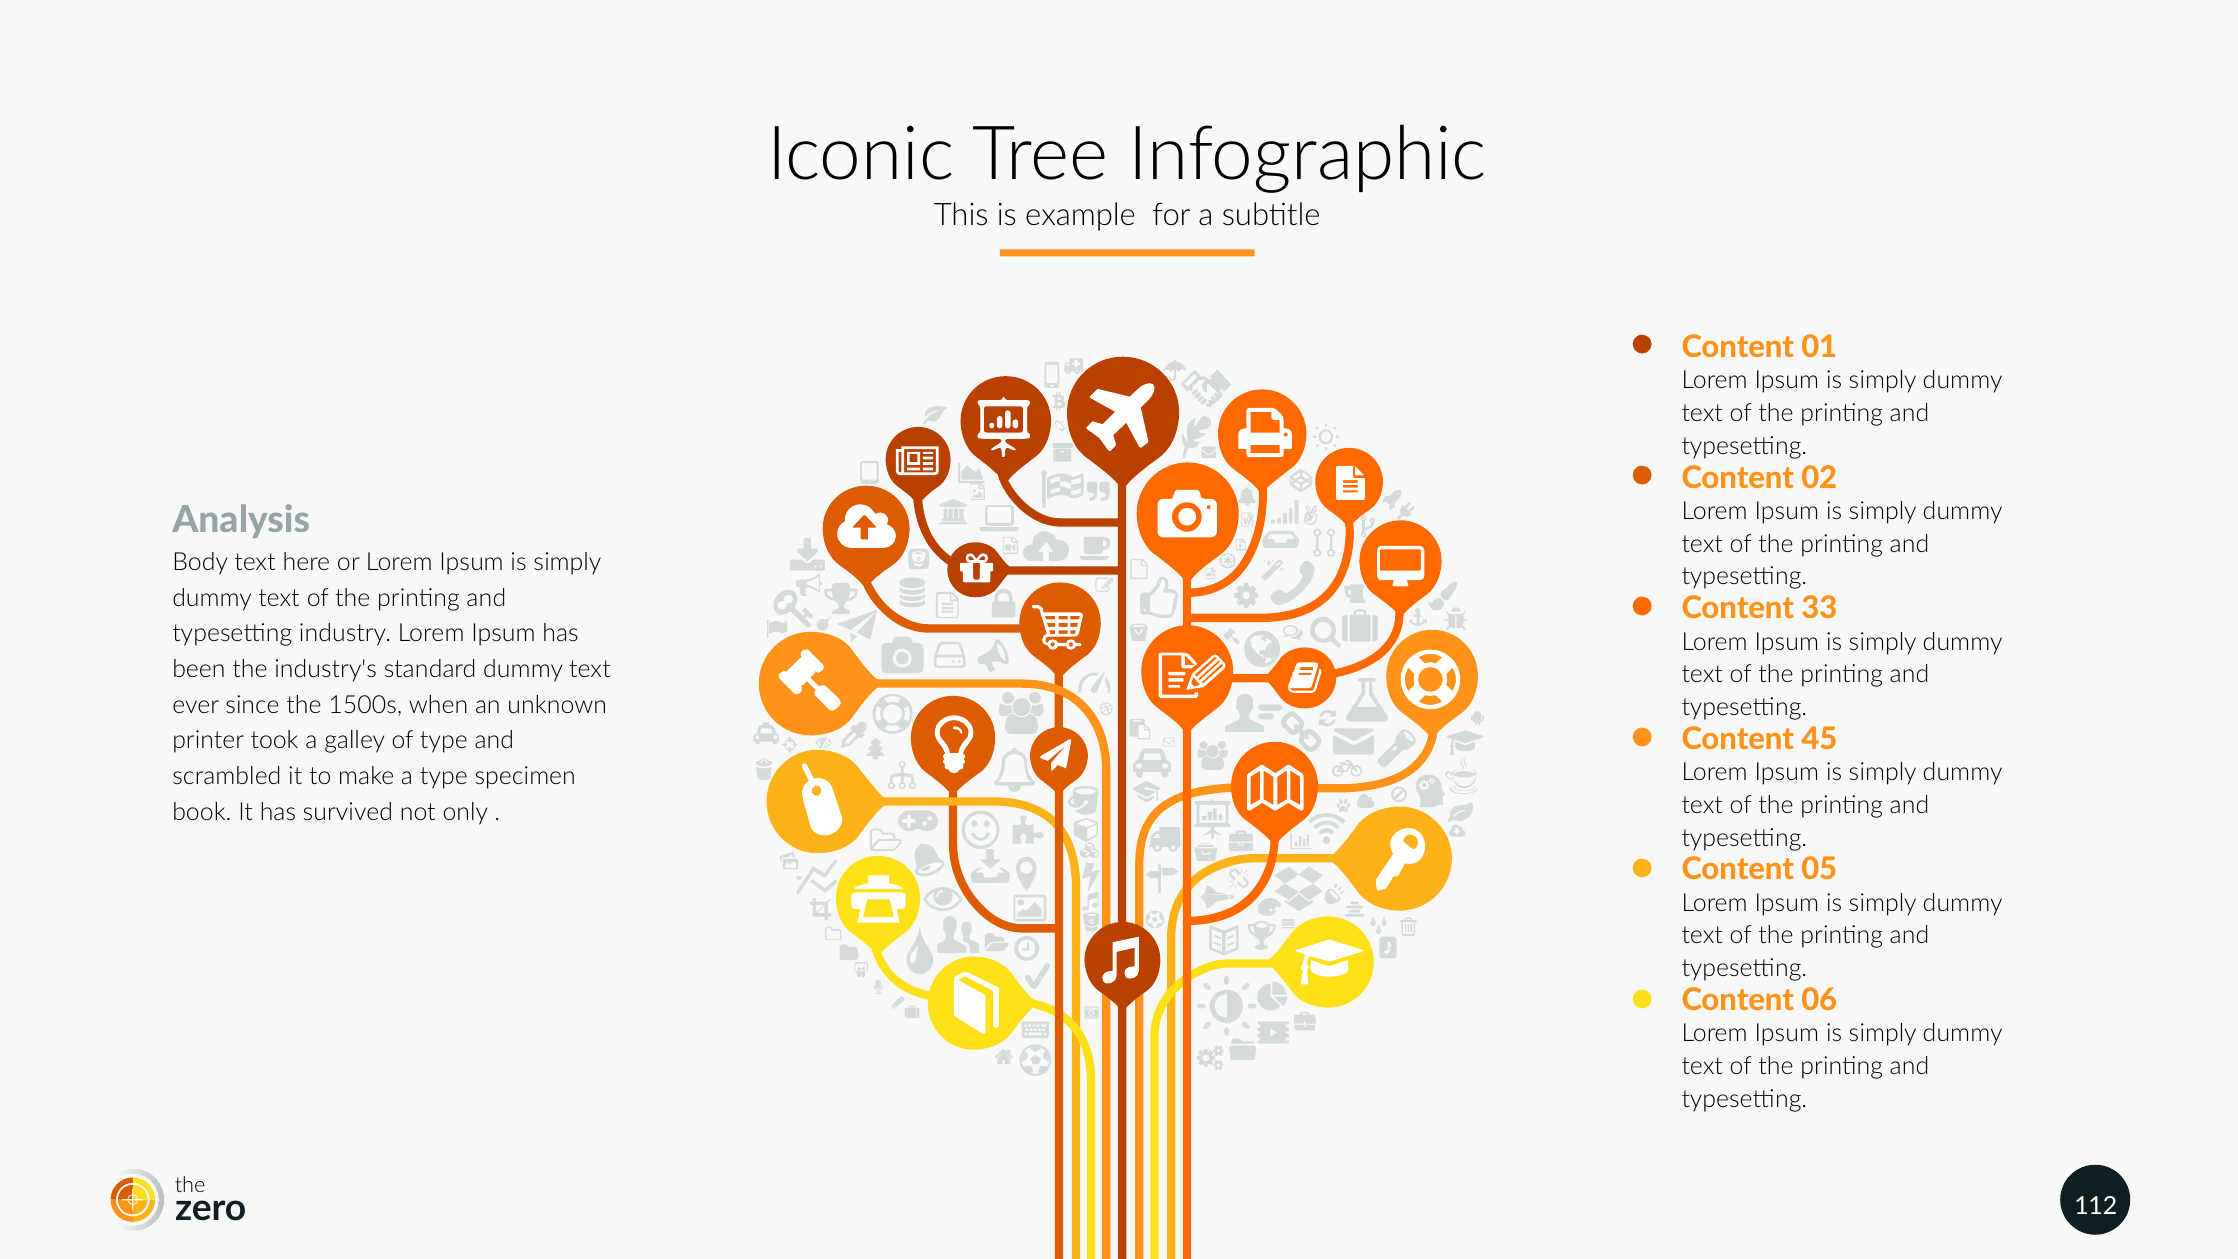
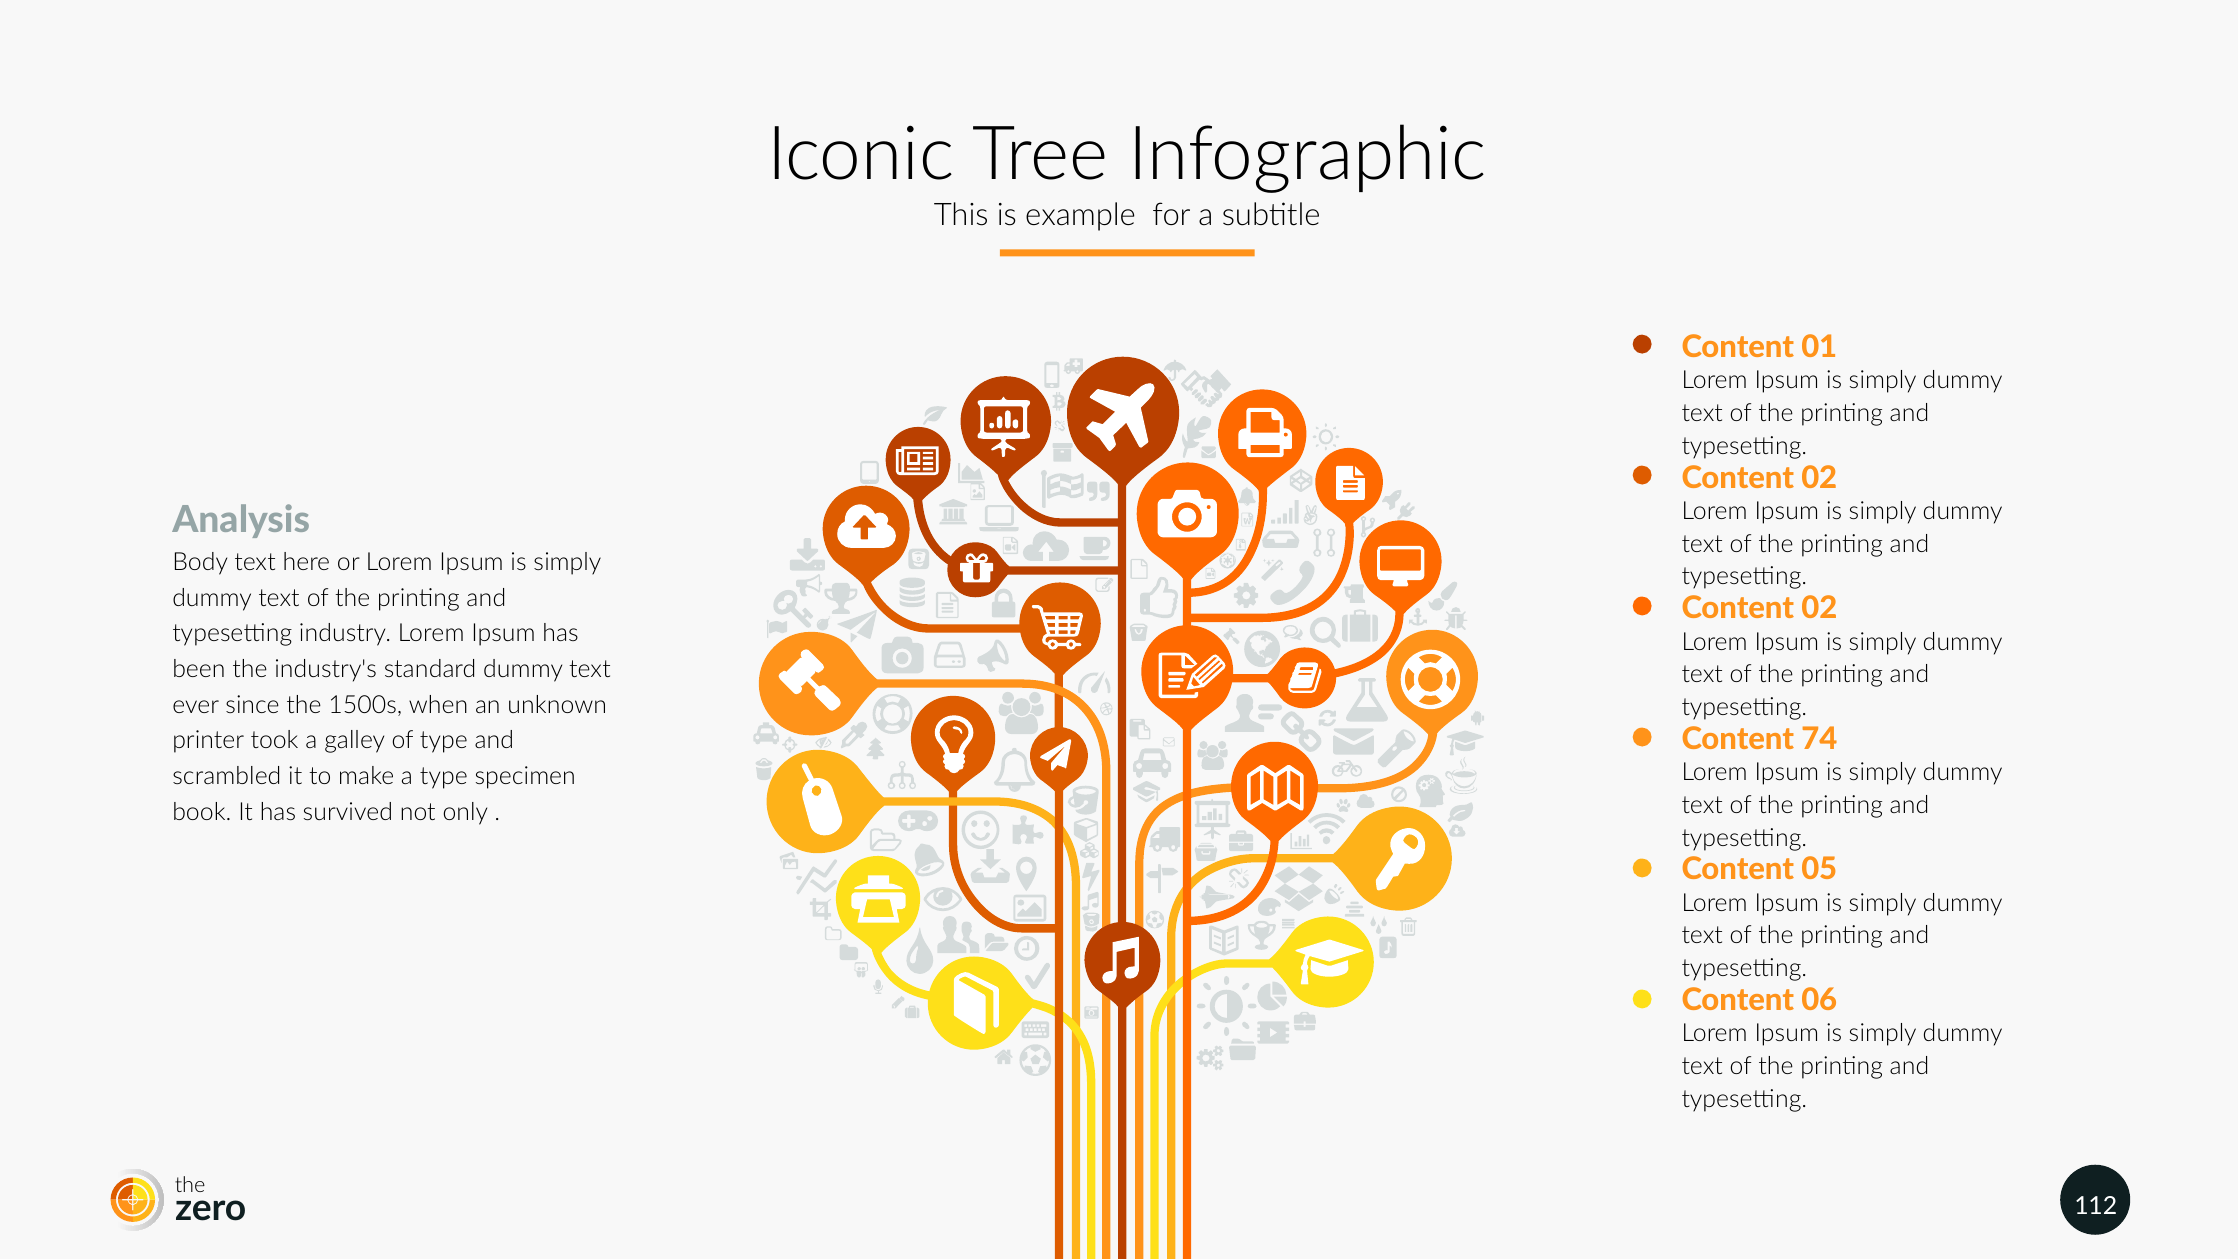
33 at (1819, 608): 33 -> 02
45: 45 -> 74
